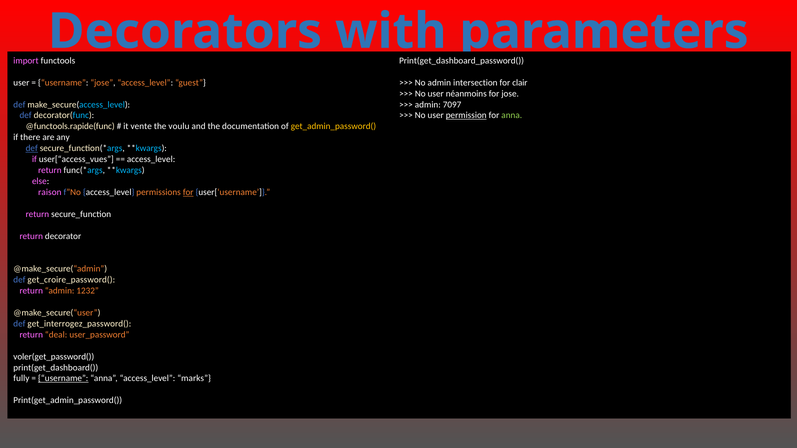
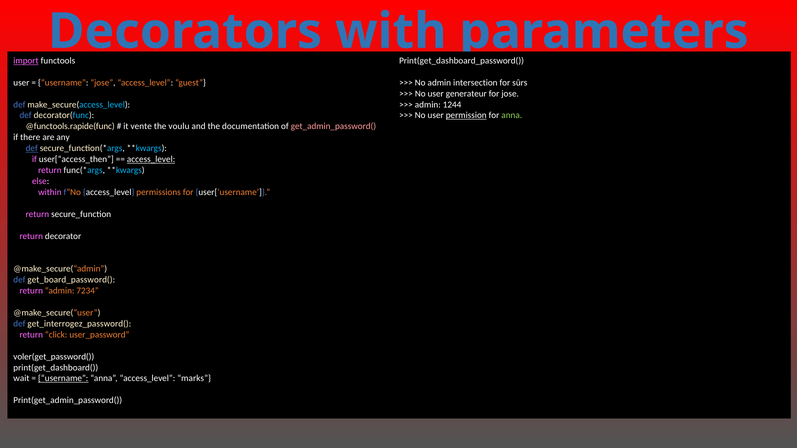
import underline: none -> present
clair: clair -> sûrs
néanmoins: néanmoins -> generateur
7097: 7097 -> 1244
get_admin_password( colour: yellow -> pink
user[“access_vues: user[“access_vues -> user[“access_then
access_level at (151, 159) underline: none -> present
raison: raison -> within
for at (188, 192) underline: present -> none
get_croire_password(: get_croire_password( -> get_board_password(
1232: 1232 -> 7234
deal: deal -> click
fully: fully -> wait
